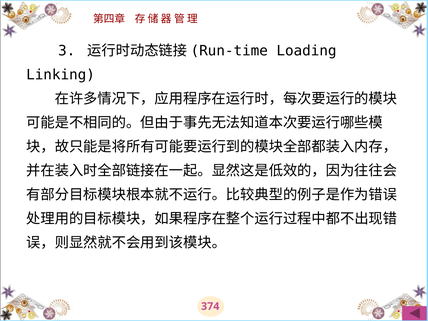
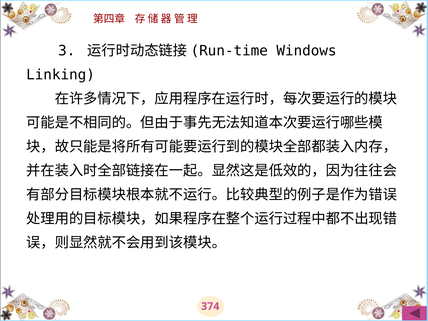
Loading: Loading -> Windows
